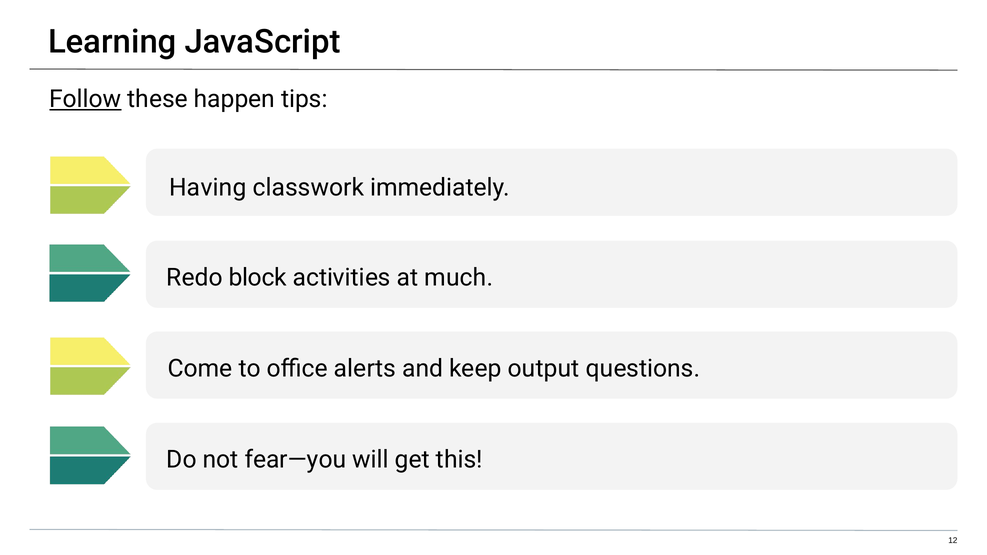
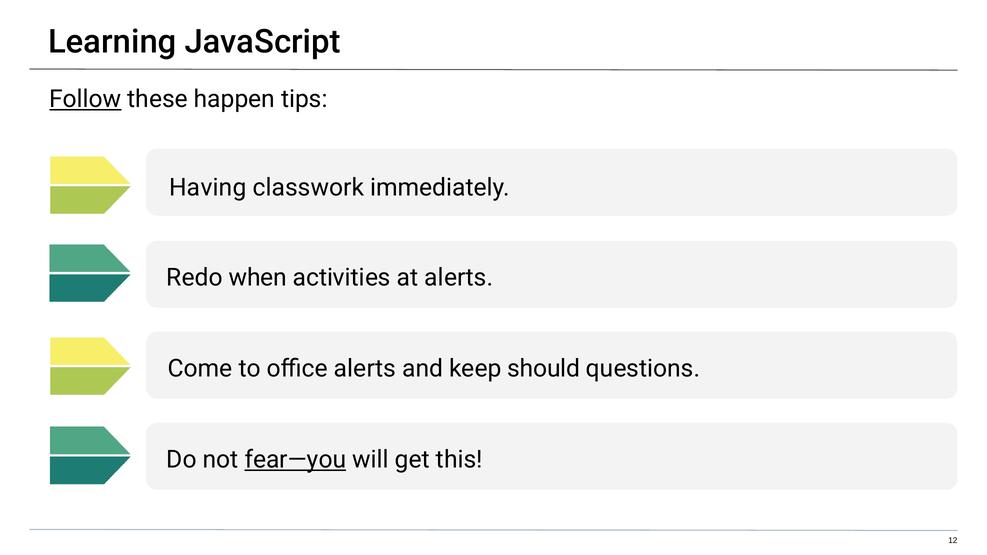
block: block -> when
at much: much -> alerts
output: output -> should
fear—you underline: none -> present
